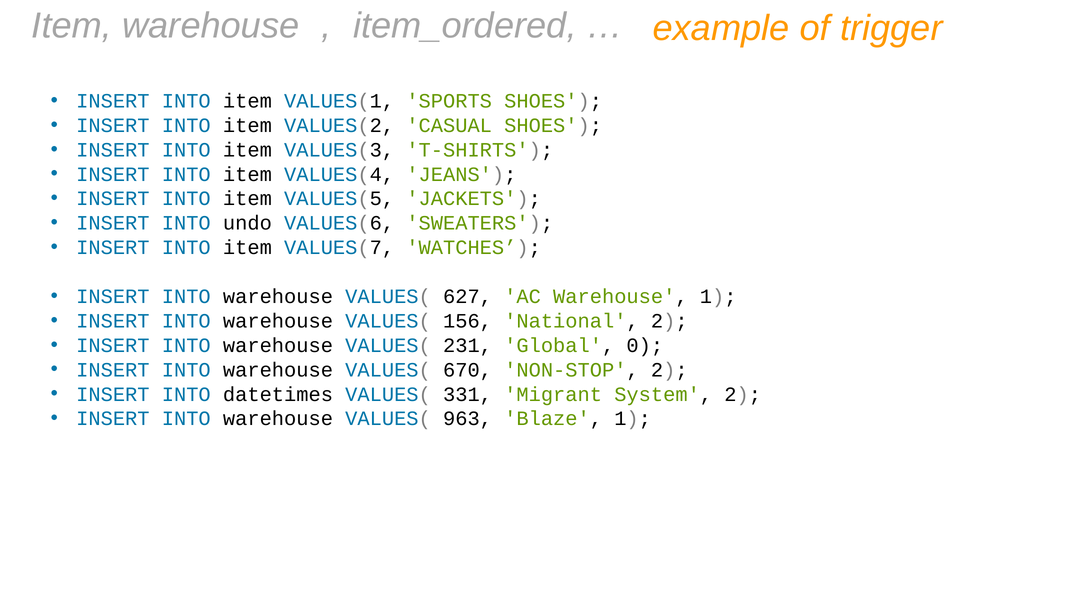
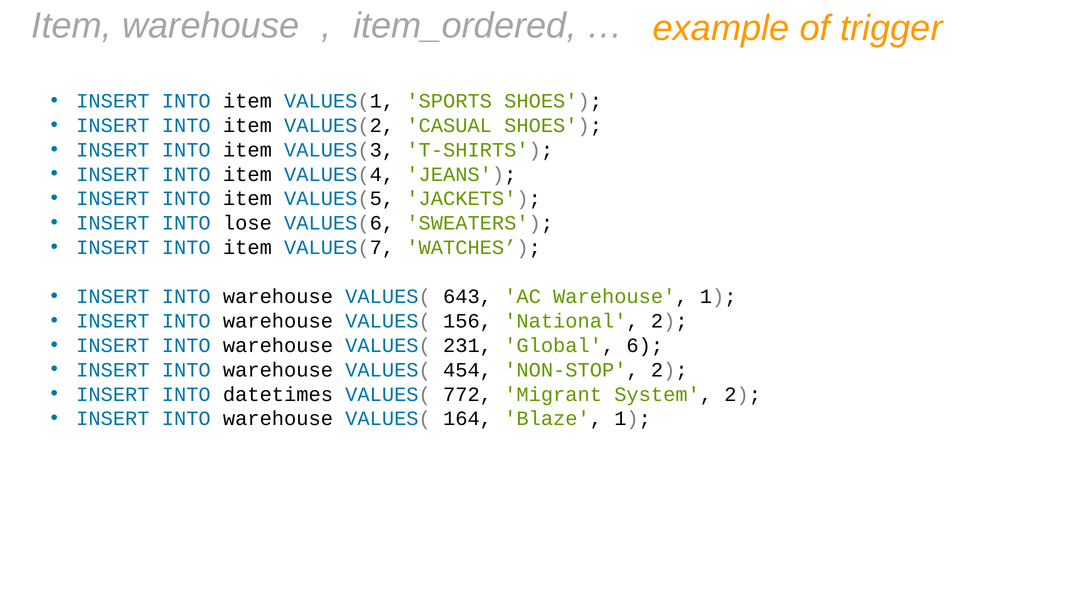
undo: undo -> lose
627: 627 -> 643
0: 0 -> 6
670: 670 -> 454
331: 331 -> 772
963: 963 -> 164
